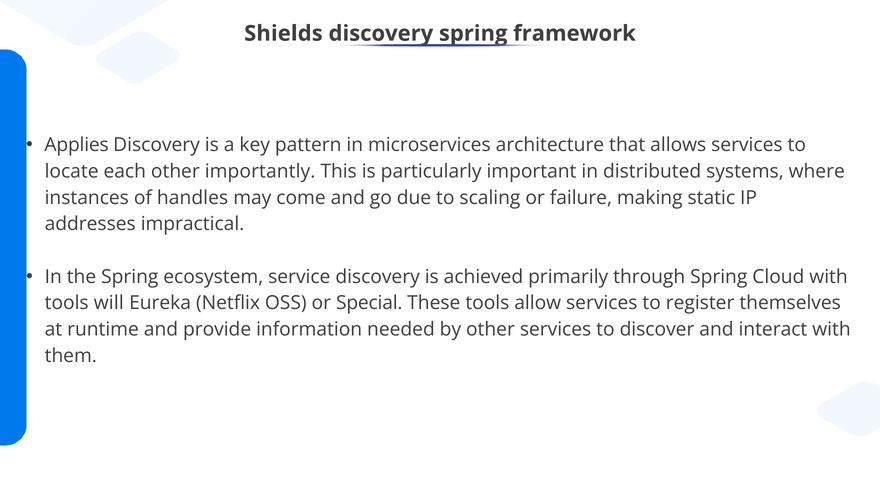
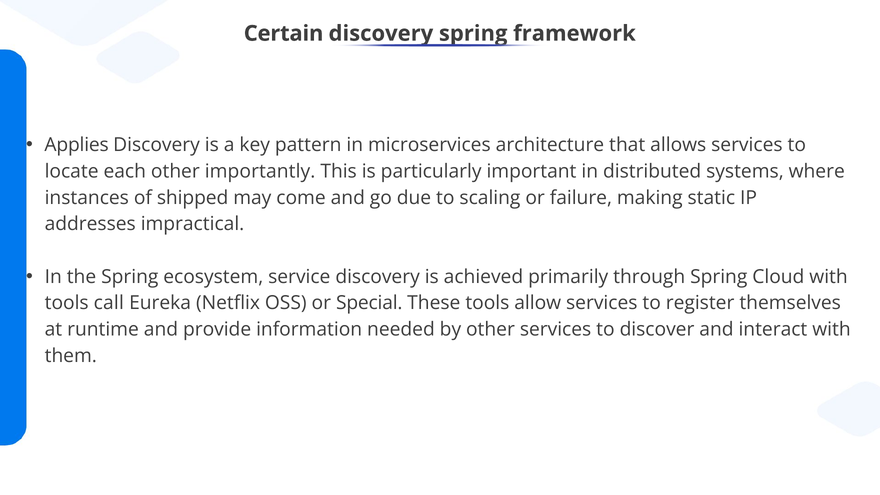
Shields: Shields -> Certain
handles: handles -> shipped
will: will -> call
